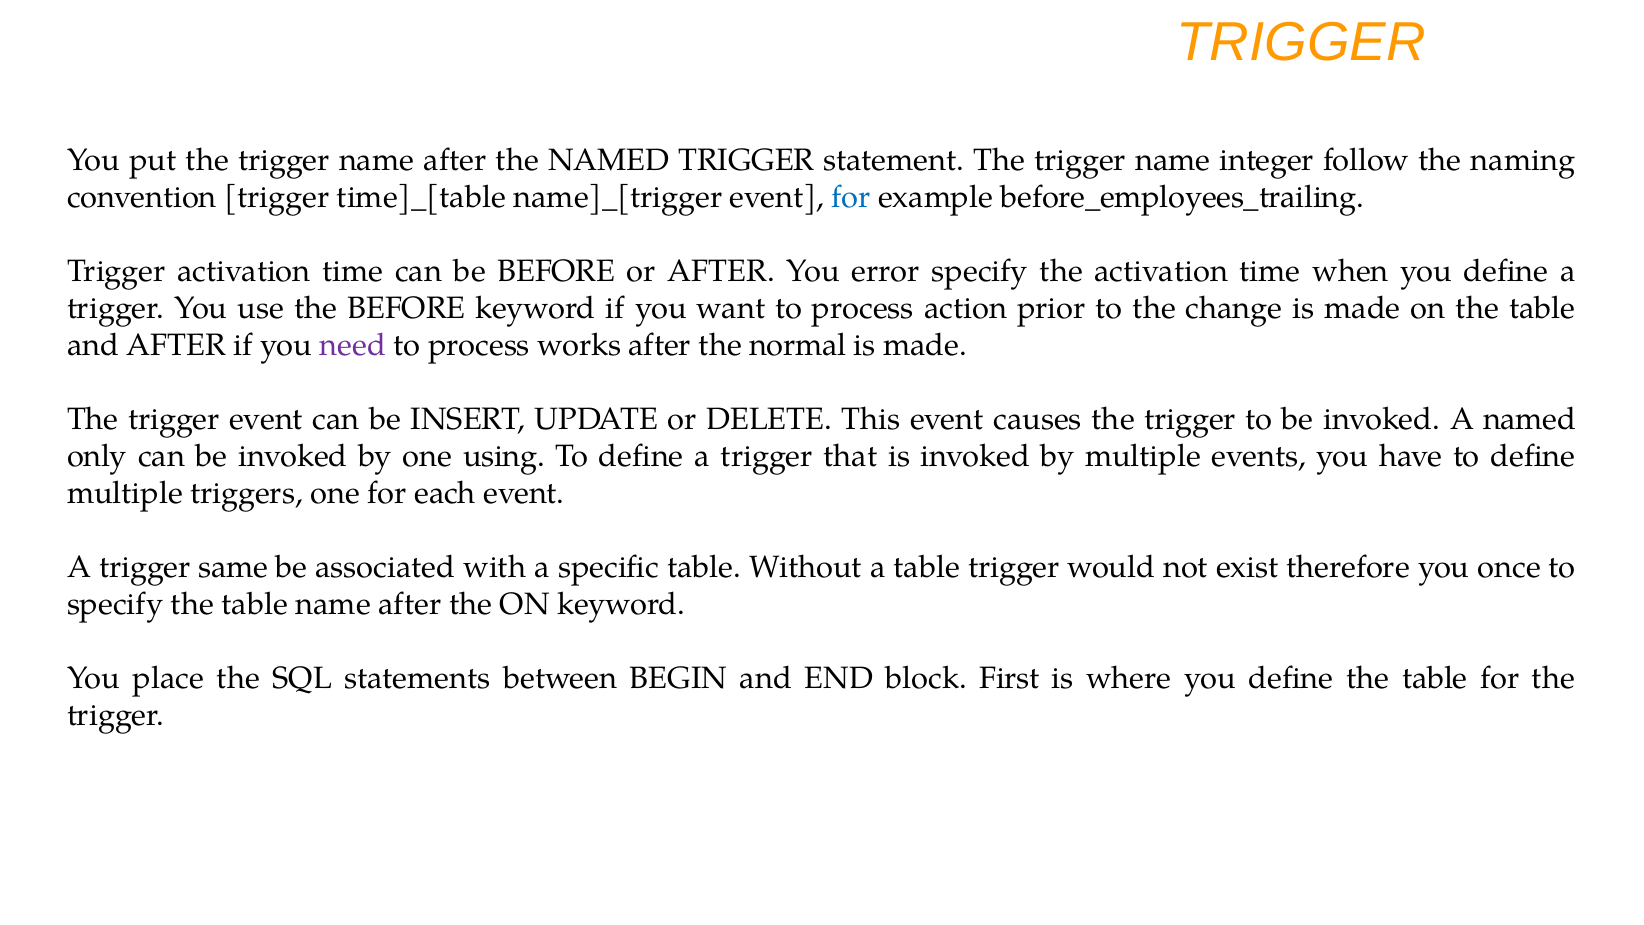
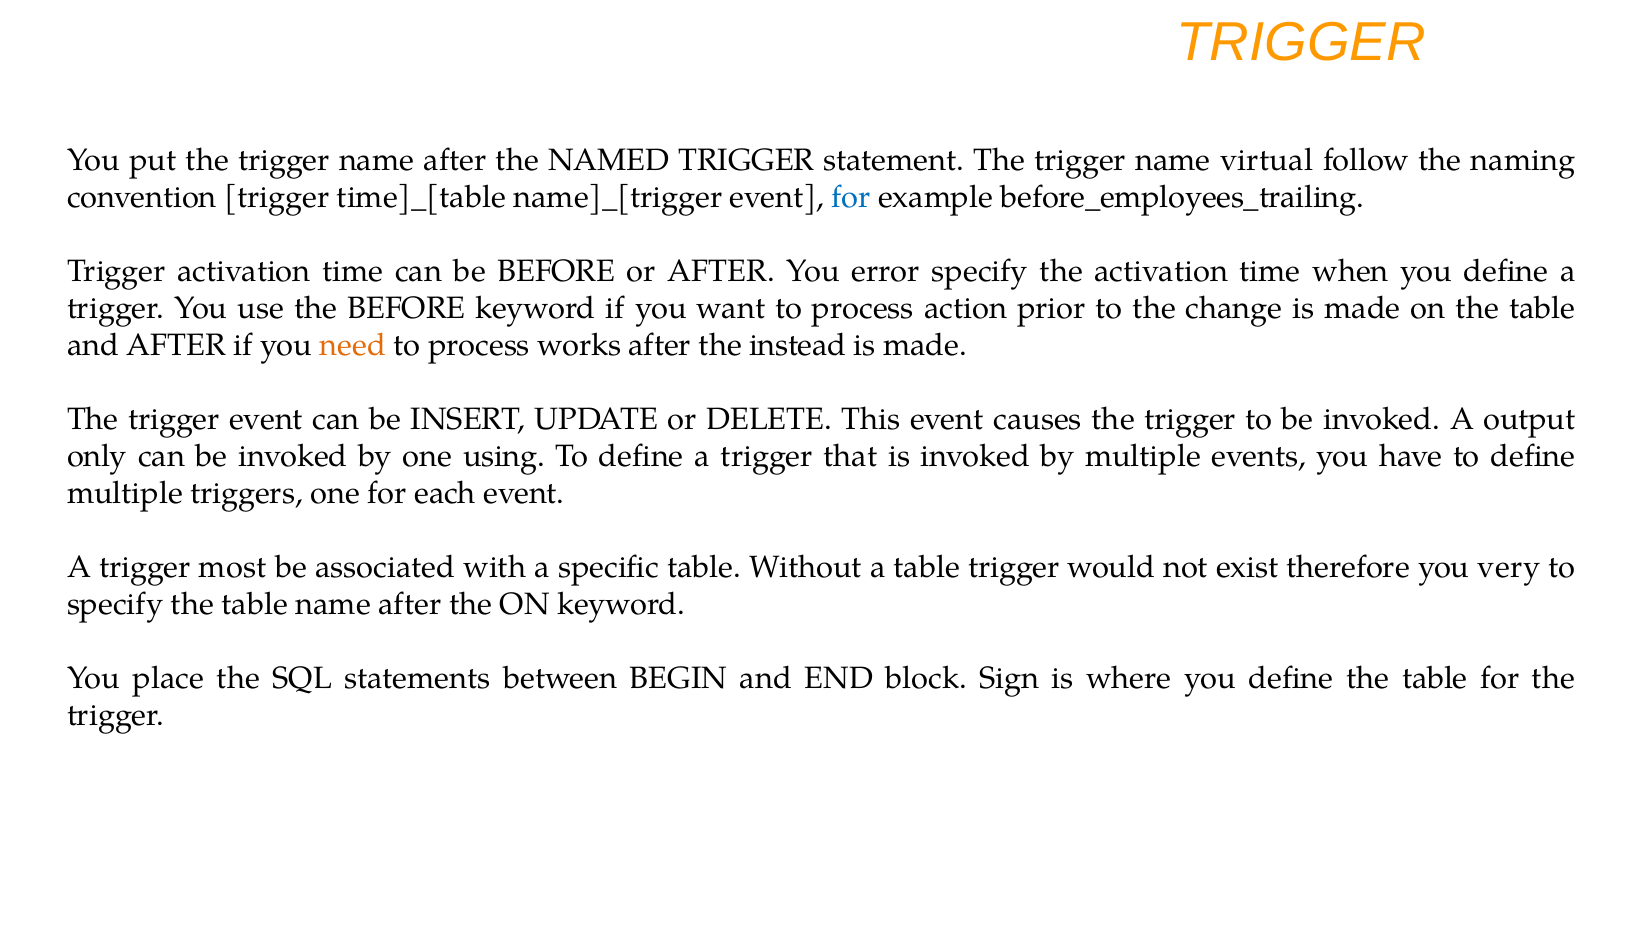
integer: integer -> virtual
need colour: purple -> orange
normal: normal -> instead
A named: named -> output
same: same -> most
once: once -> very
First: First -> Sign
